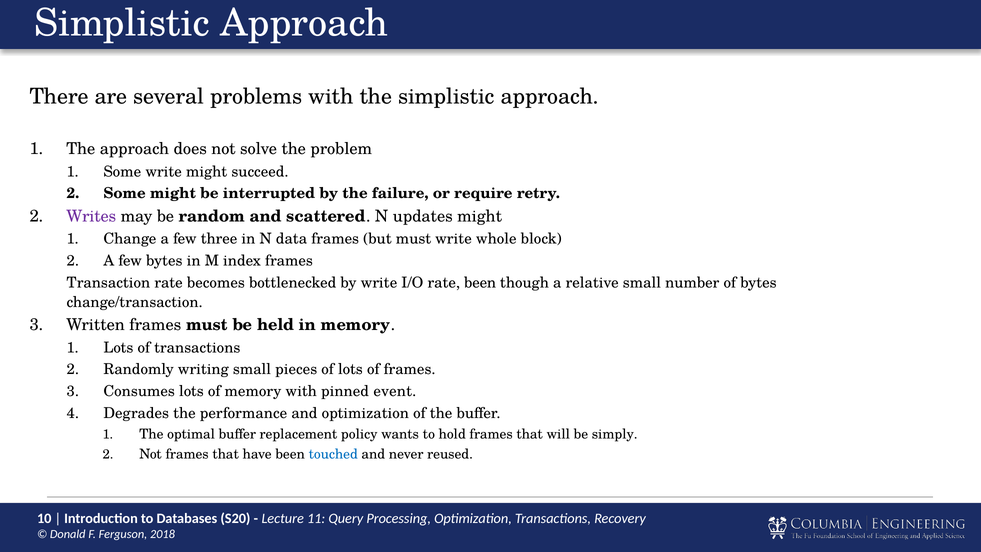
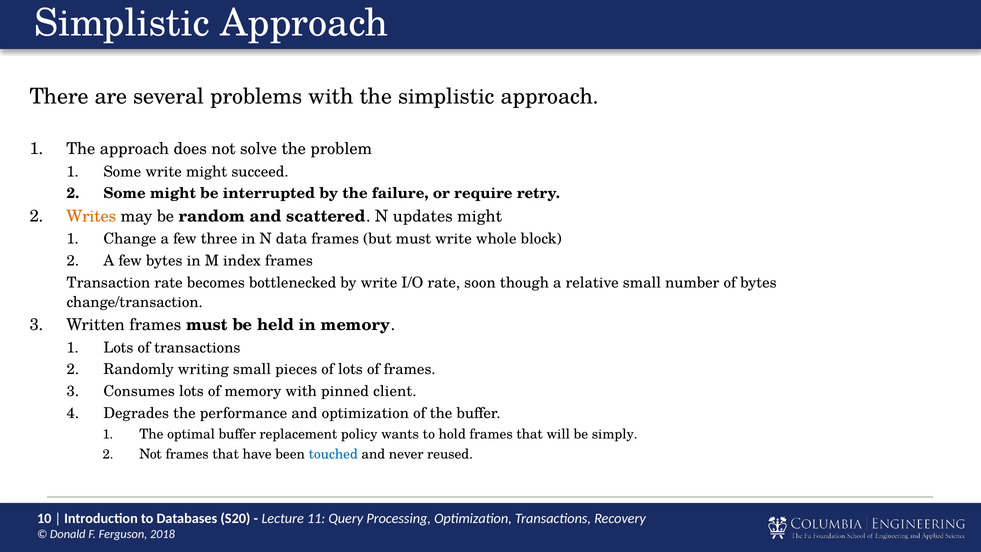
Writes colour: purple -> orange
rate been: been -> soon
event: event -> client
